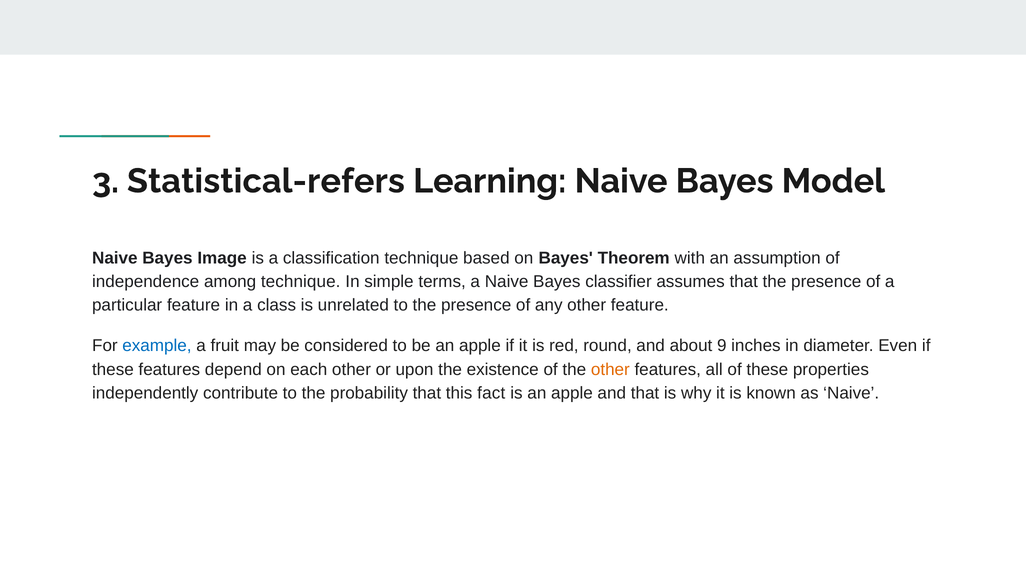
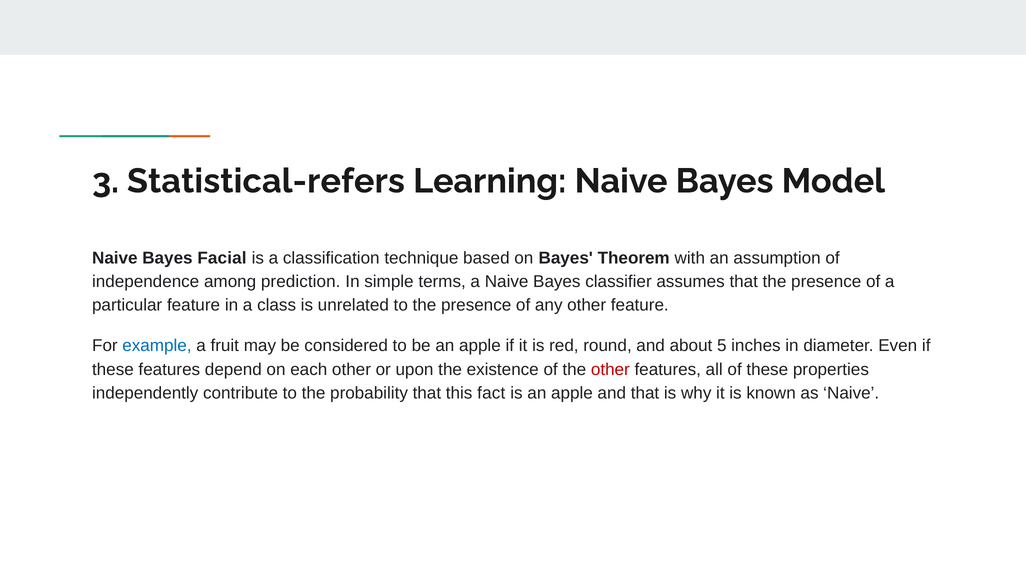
Image: Image -> Facial
among technique: technique -> prediction
9: 9 -> 5
other at (610, 369) colour: orange -> red
